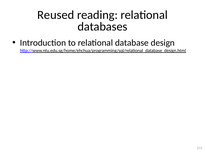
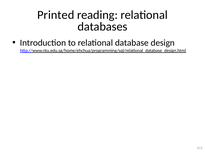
Reused: Reused -> Printed
